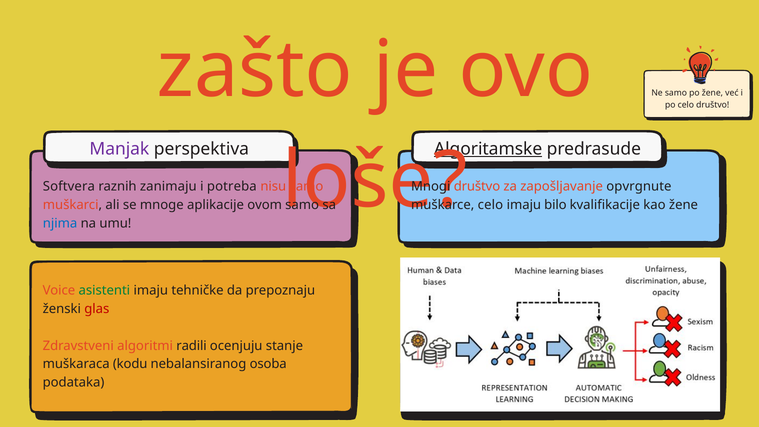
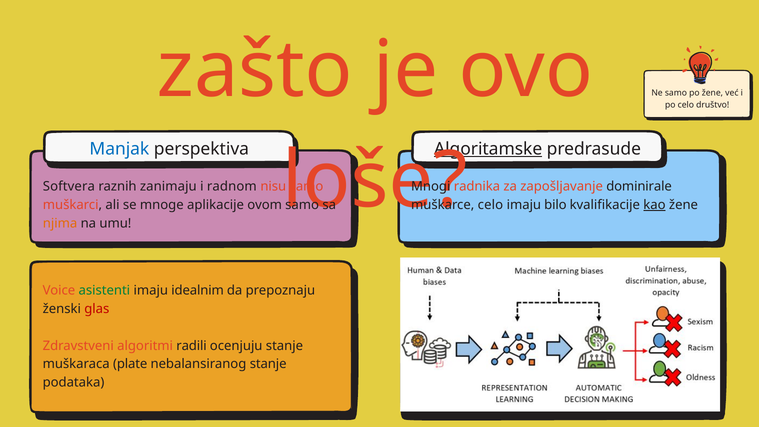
Manjak colour: purple -> blue
društvo at (477, 186): društvo -> radnika
opvrgnute: opvrgnute -> dominirale
potreba: potreba -> radnom
kao underline: none -> present
njima colour: blue -> orange
tehničke: tehničke -> idealnim
kodu: kodu -> plate
nebalansiranog osoba: osoba -> stanje
